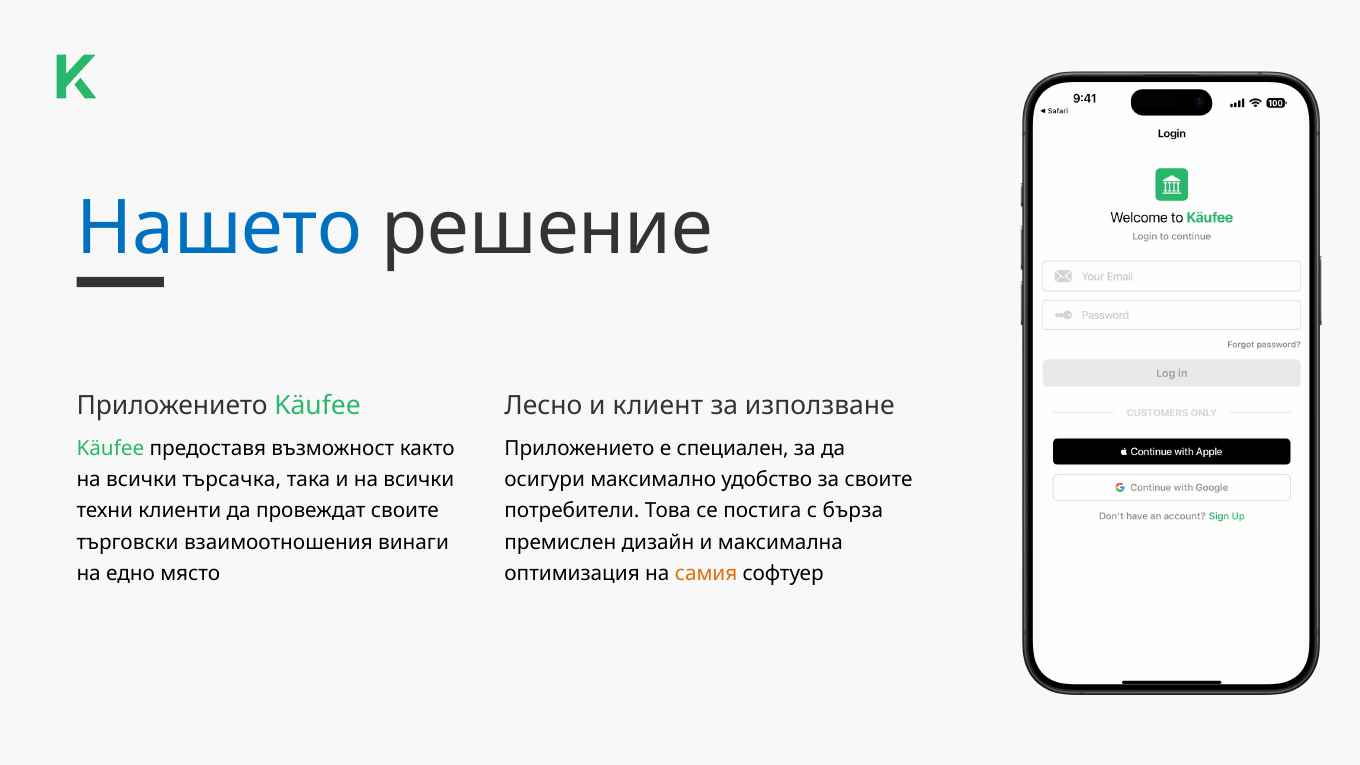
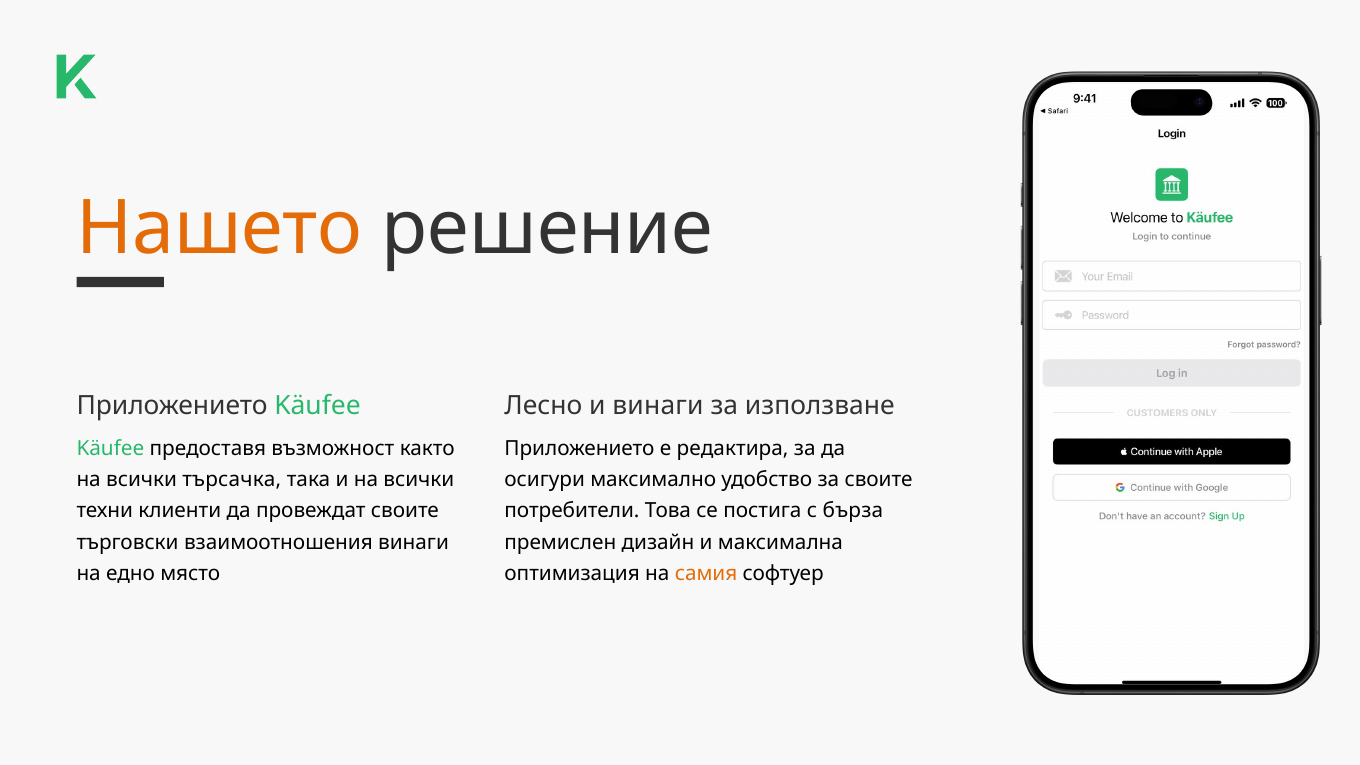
Нашето colour: blue -> orange
и клиент: клиент -> винаги
специален: специален -> редактира
